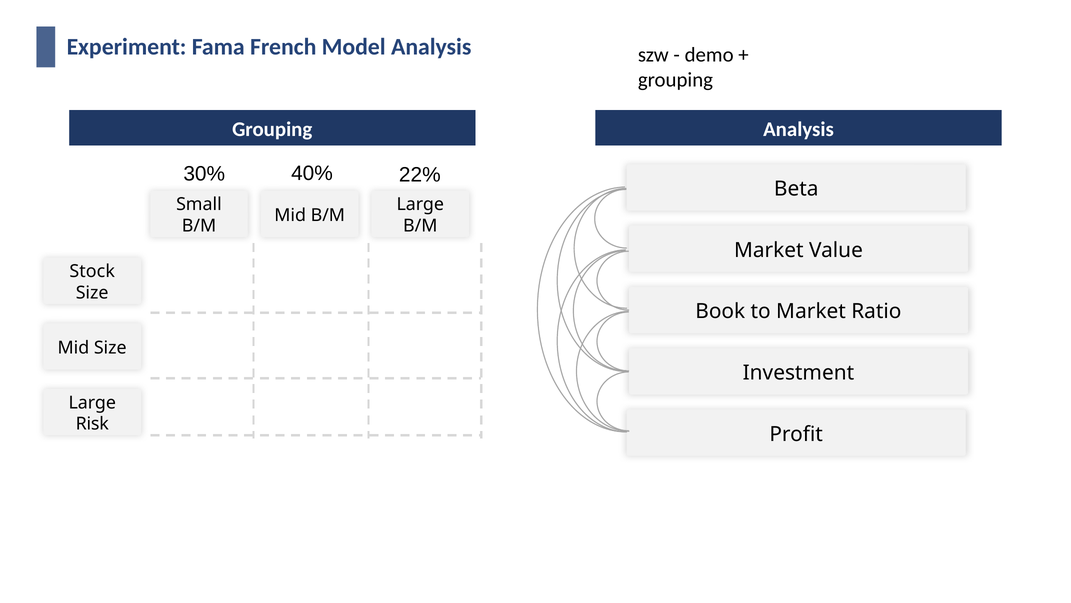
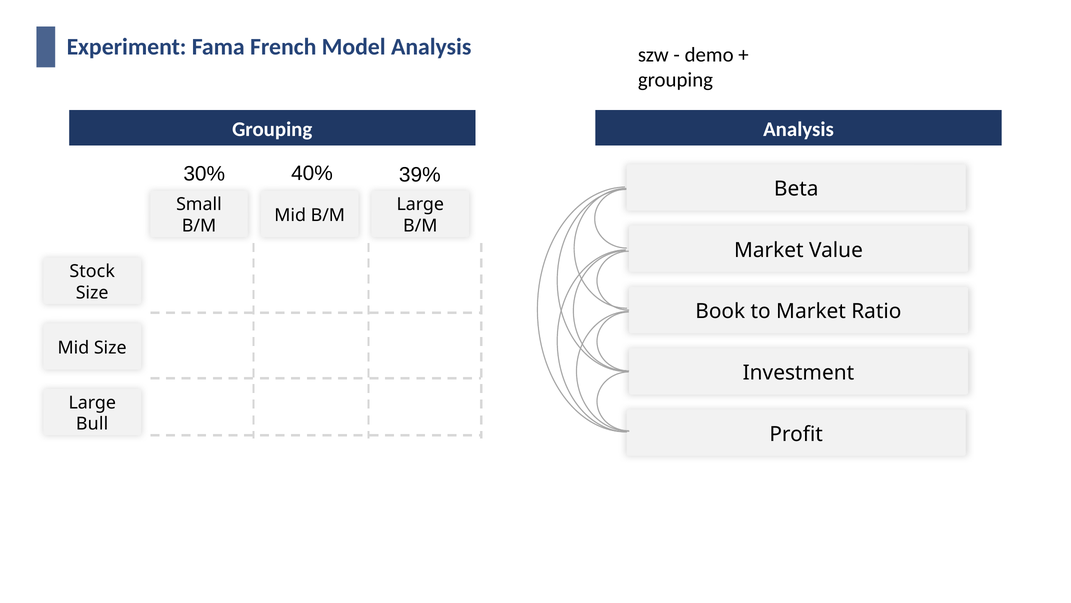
22%: 22% -> 39%
Risk: Risk -> Bull
